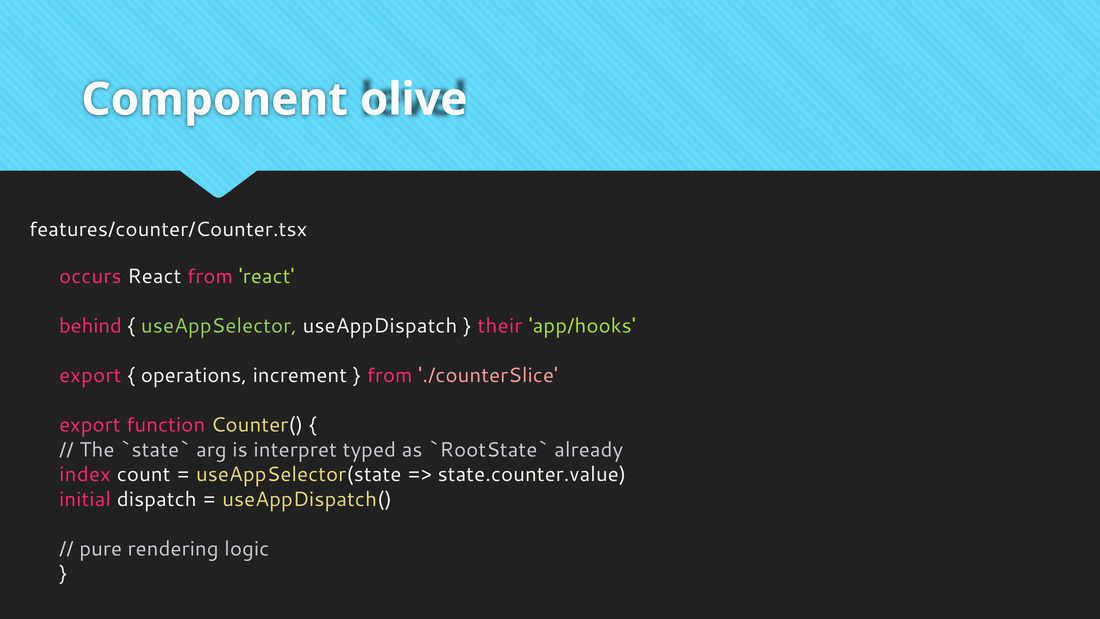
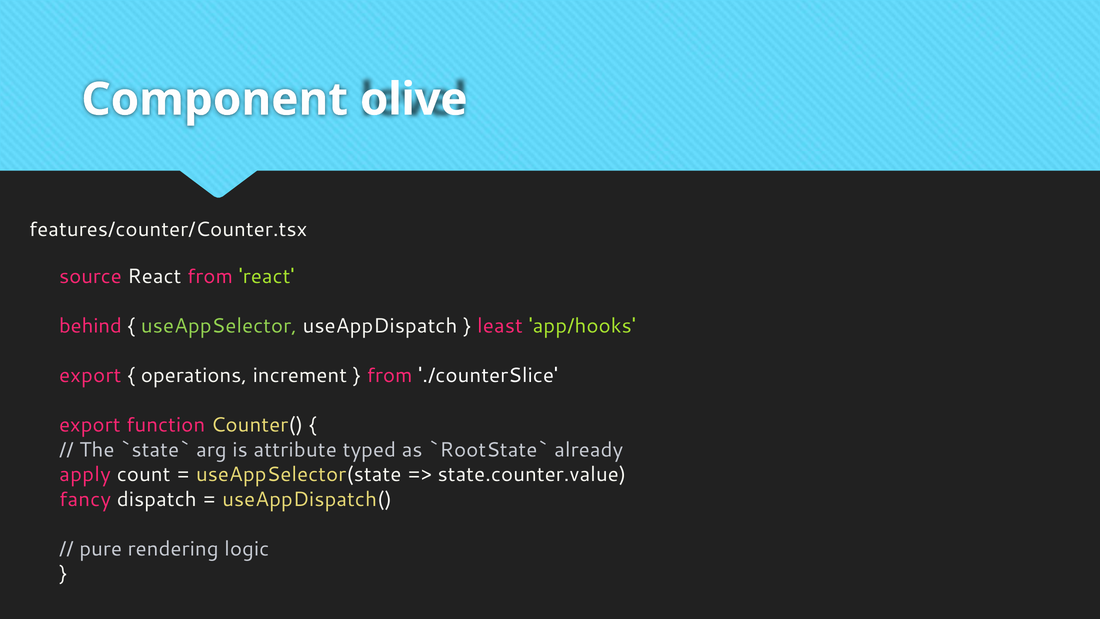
occurs: occurs -> source
their: their -> least
./counterSlice colour: pink -> white
interpret: interpret -> attribute
index: index -> apply
initial: initial -> fancy
